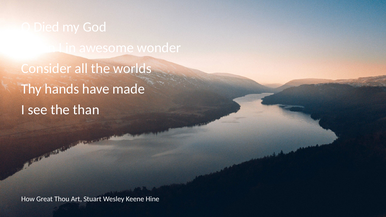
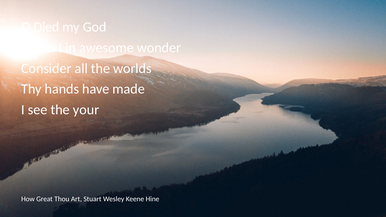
than: than -> your
